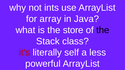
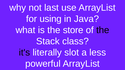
ints: ints -> last
array: array -> using
it's colour: red -> black
self: self -> slot
